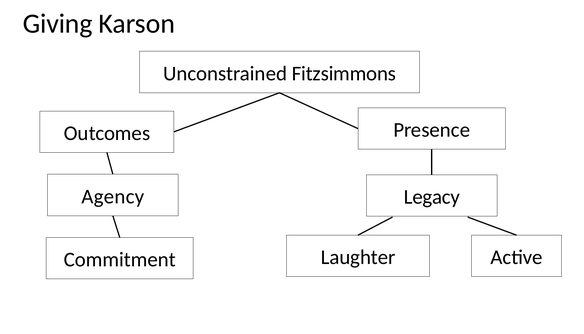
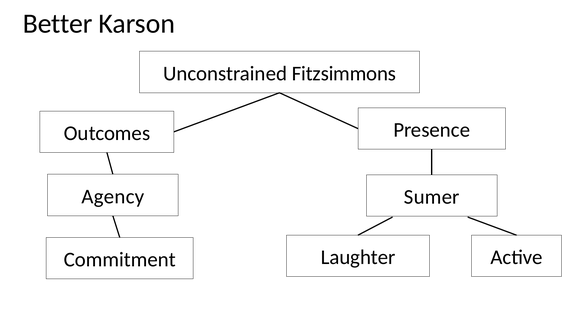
Giving: Giving -> Better
Legacy: Legacy -> Sumer
